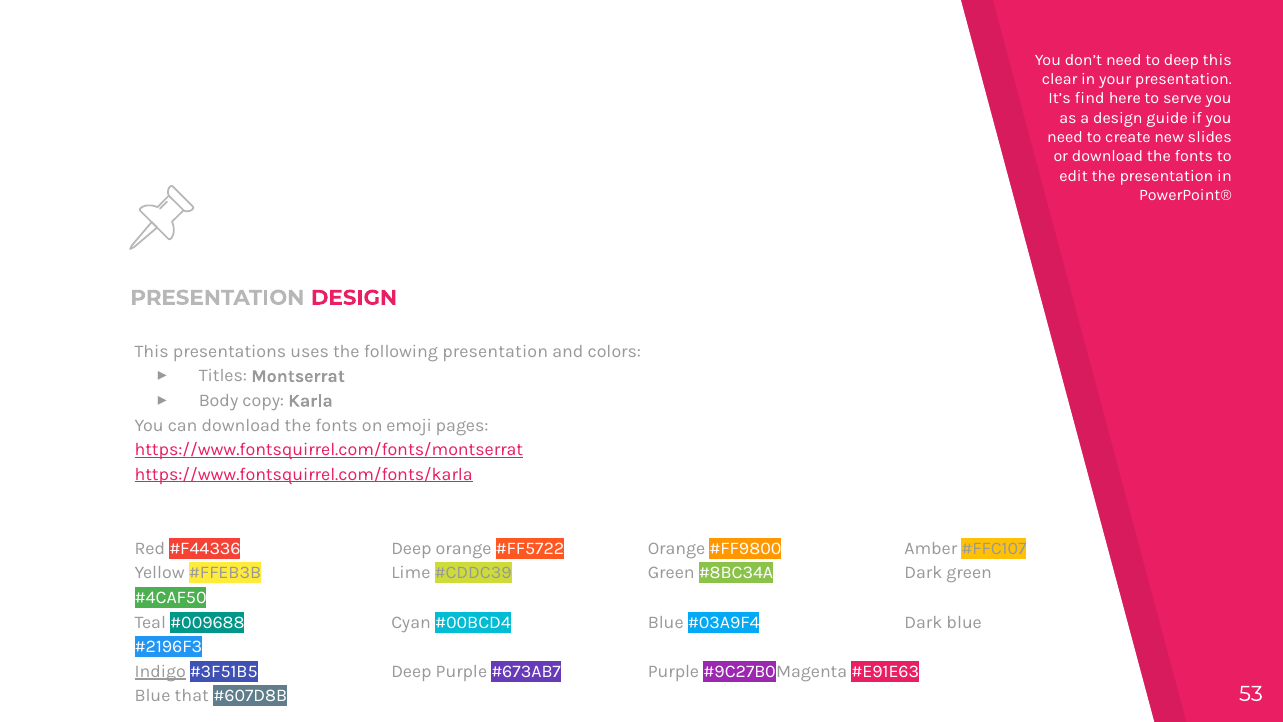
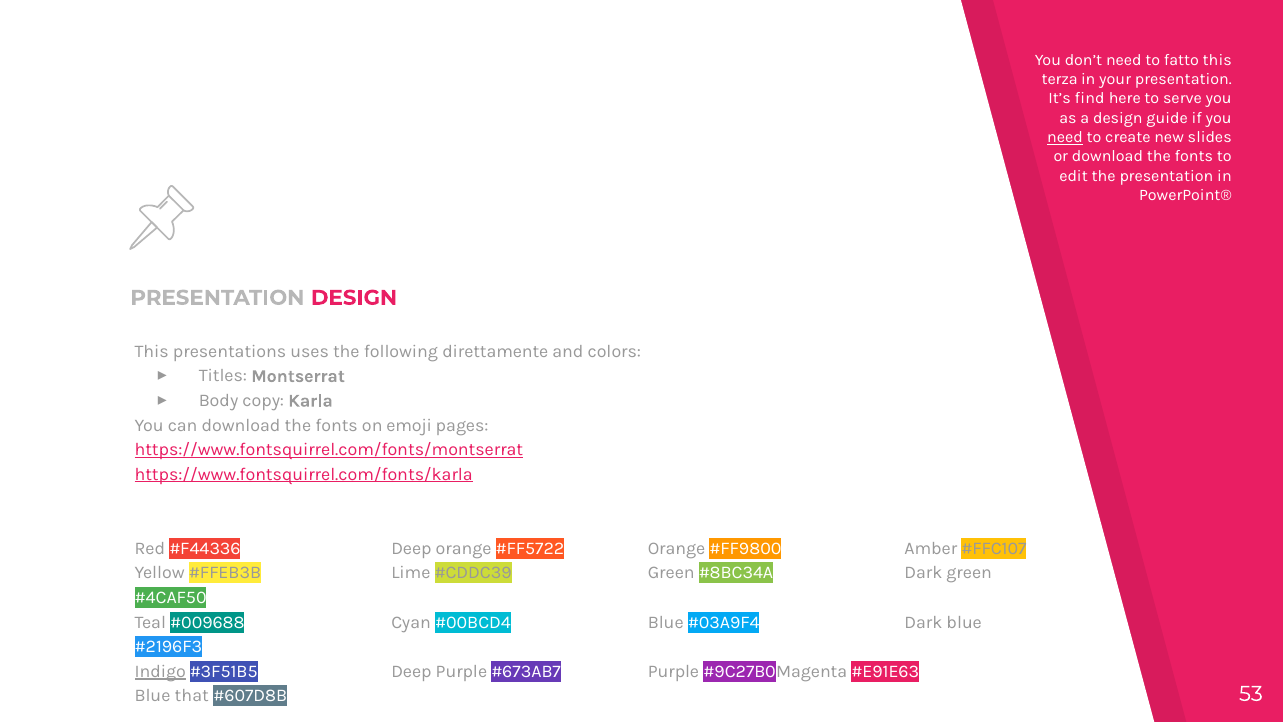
to deep: deep -> fatto
clear: clear -> terza
need at (1065, 137) underline: none -> present
following presentation: presentation -> direttamente
